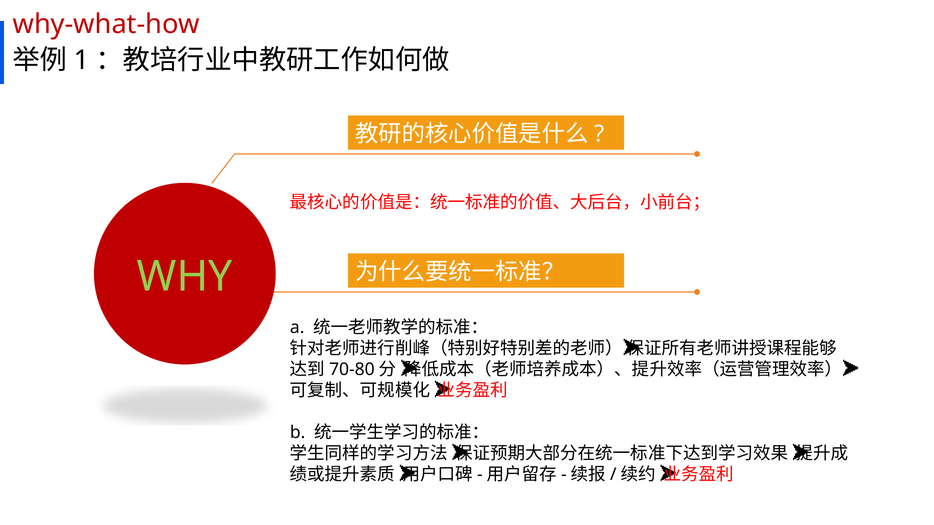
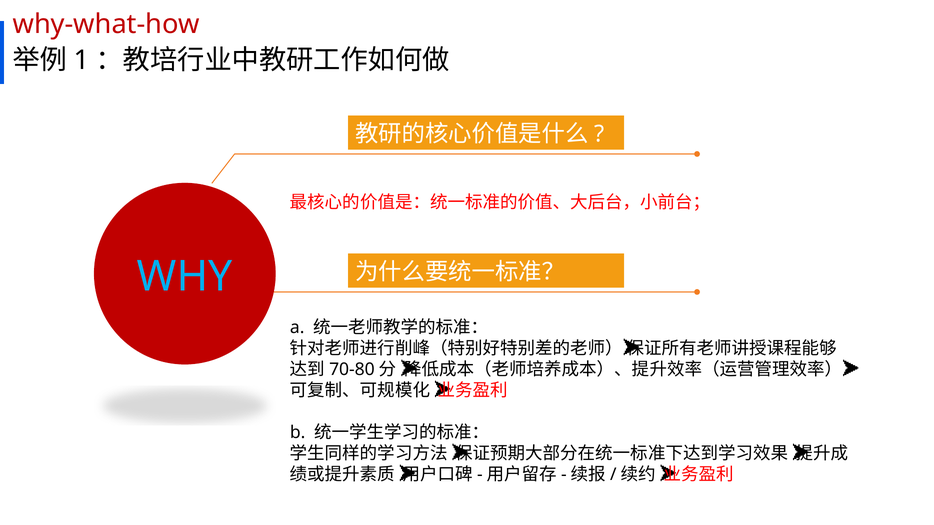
WHY colour: light green -> light blue
